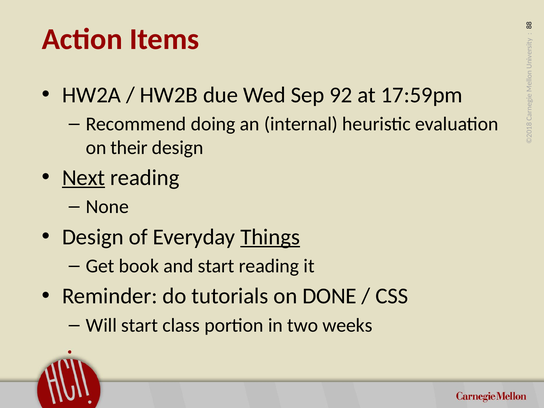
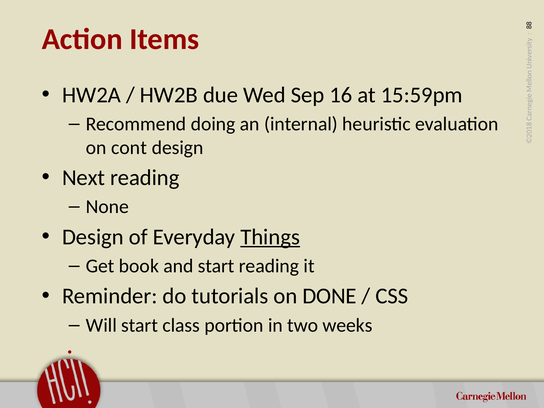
92: 92 -> 16
17:59pm: 17:59pm -> 15:59pm
their: their -> cont
Next underline: present -> none
